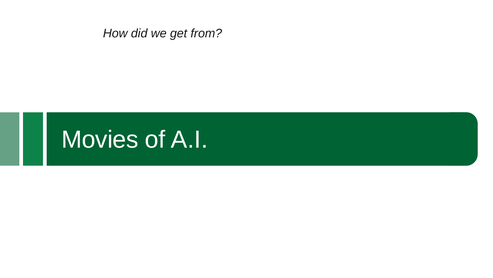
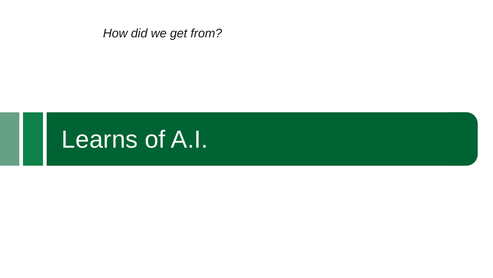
Movies: Movies -> Learns
